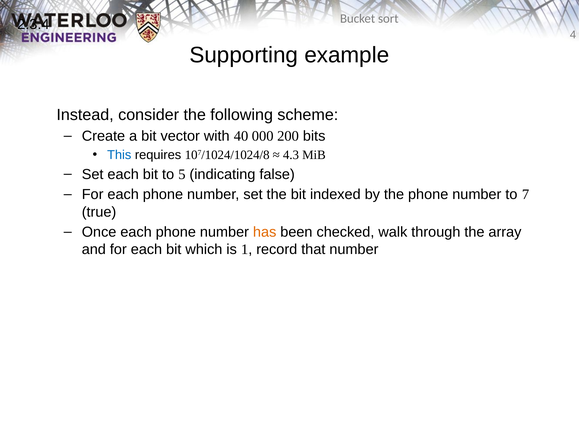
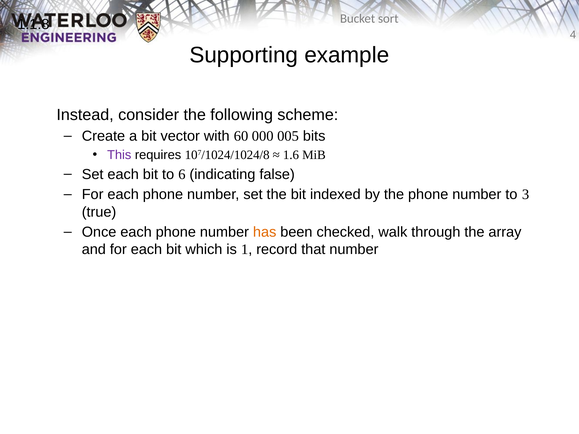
2.3.4: 2.3.4 -> 1.1.8
40: 40 -> 60
200: 200 -> 005
This colour: blue -> purple
4.3: 4.3 -> 1.6
5: 5 -> 6
7: 7 -> 3
